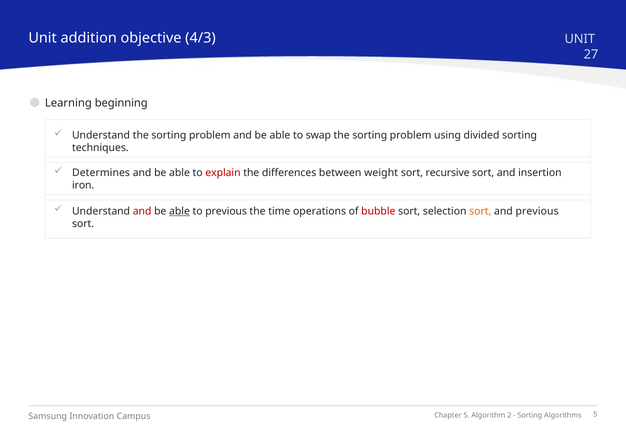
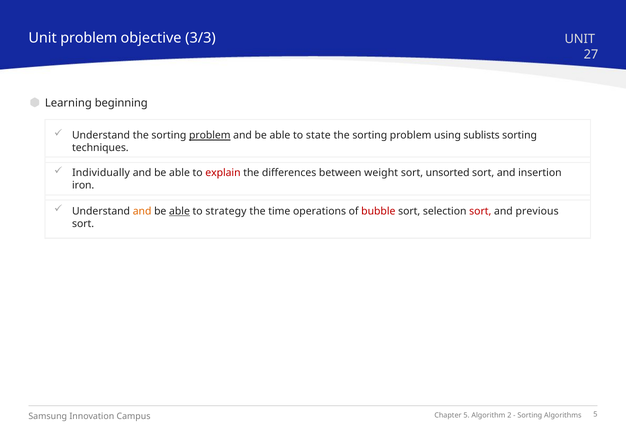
Unit addition: addition -> problem
4/3: 4/3 -> 3/3
problem at (210, 136) underline: none -> present
swap: swap -> state
divided: divided -> sublists
Determines: Determines -> Individually
recursive: recursive -> unsorted
and at (142, 211) colour: red -> orange
to previous: previous -> strategy
sort at (480, 211) colour: orange -> red
